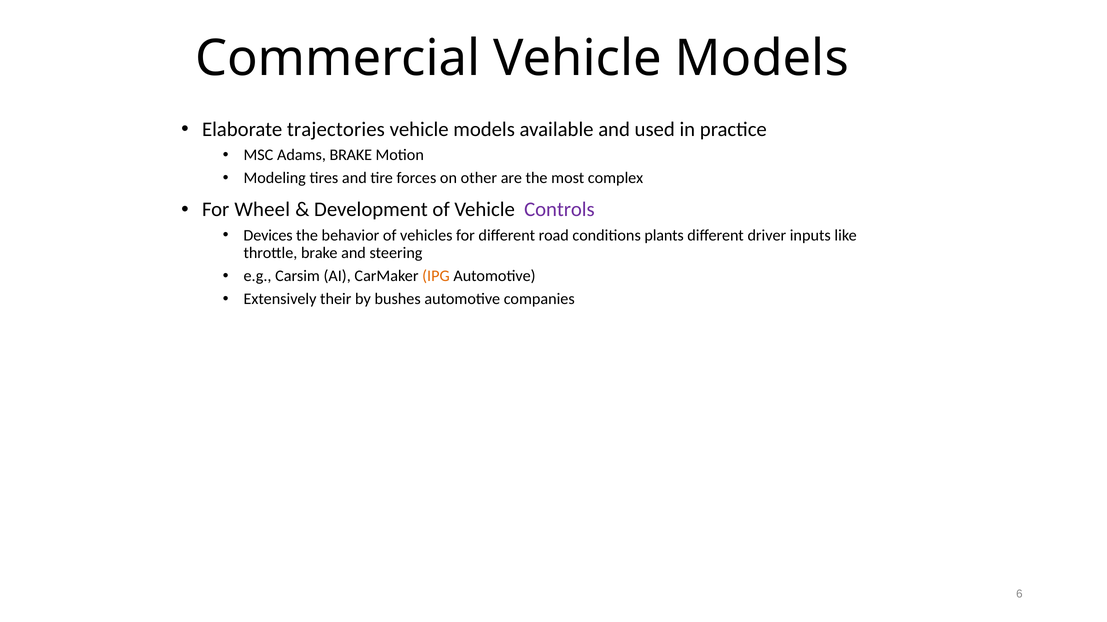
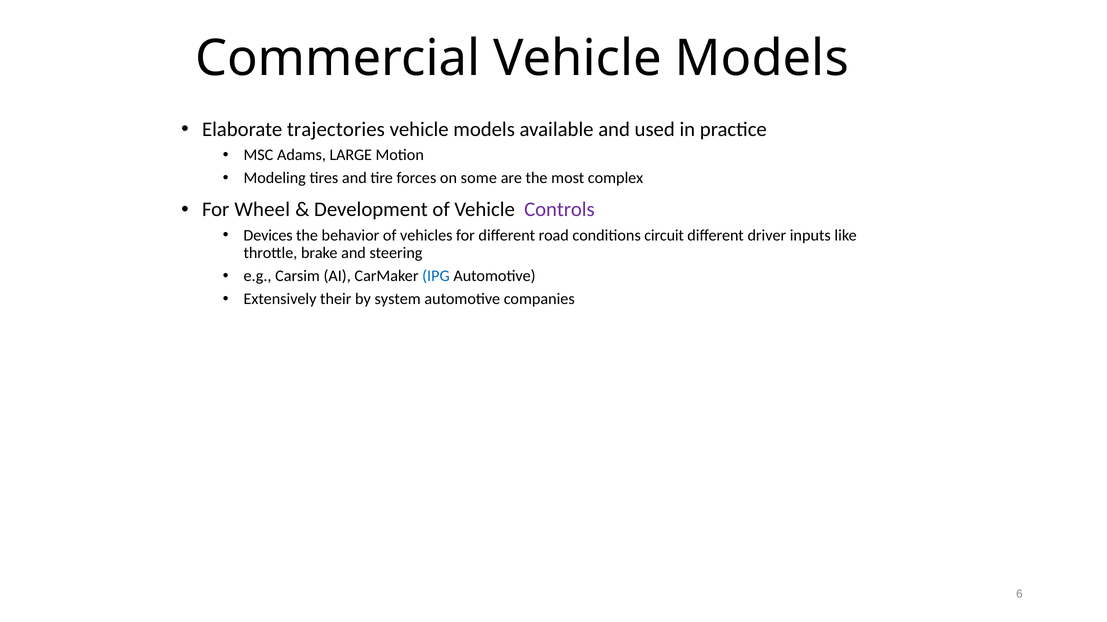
Adams BRAKE: BRAKE -> LARGE
other: other -> some
plants: plants -> circuit
IPG colour: orange -> blue
bushes: bushes -> system
